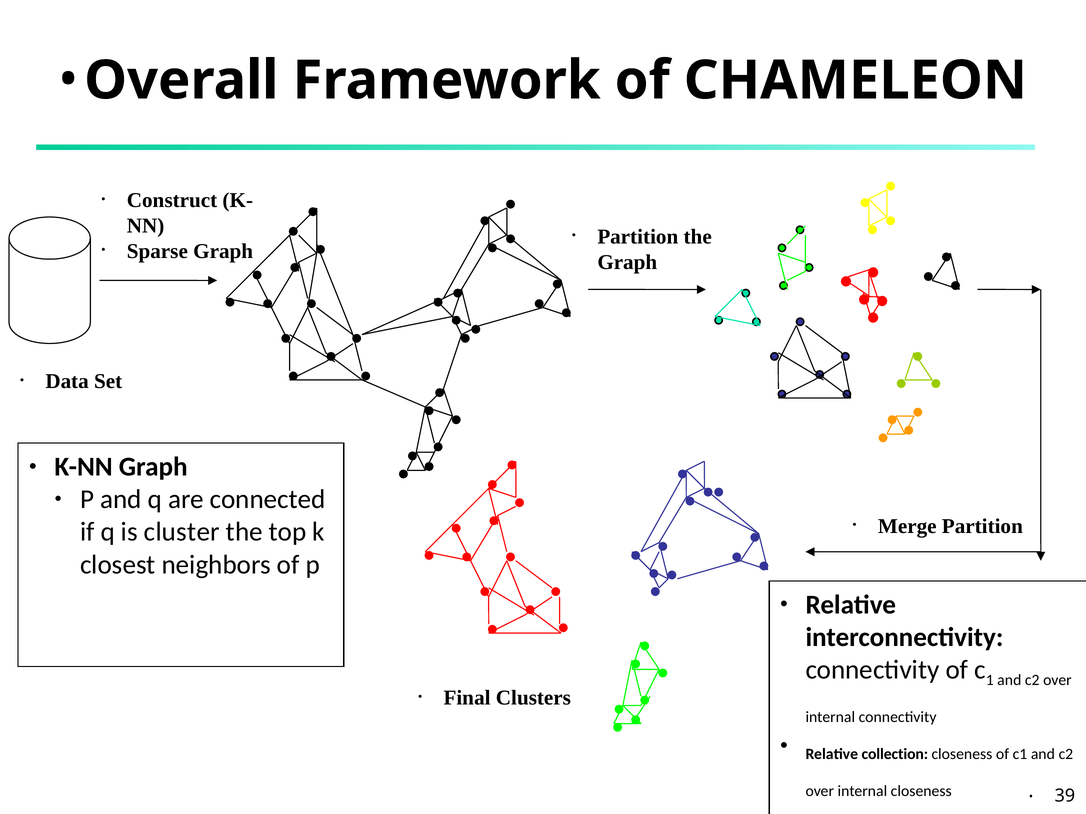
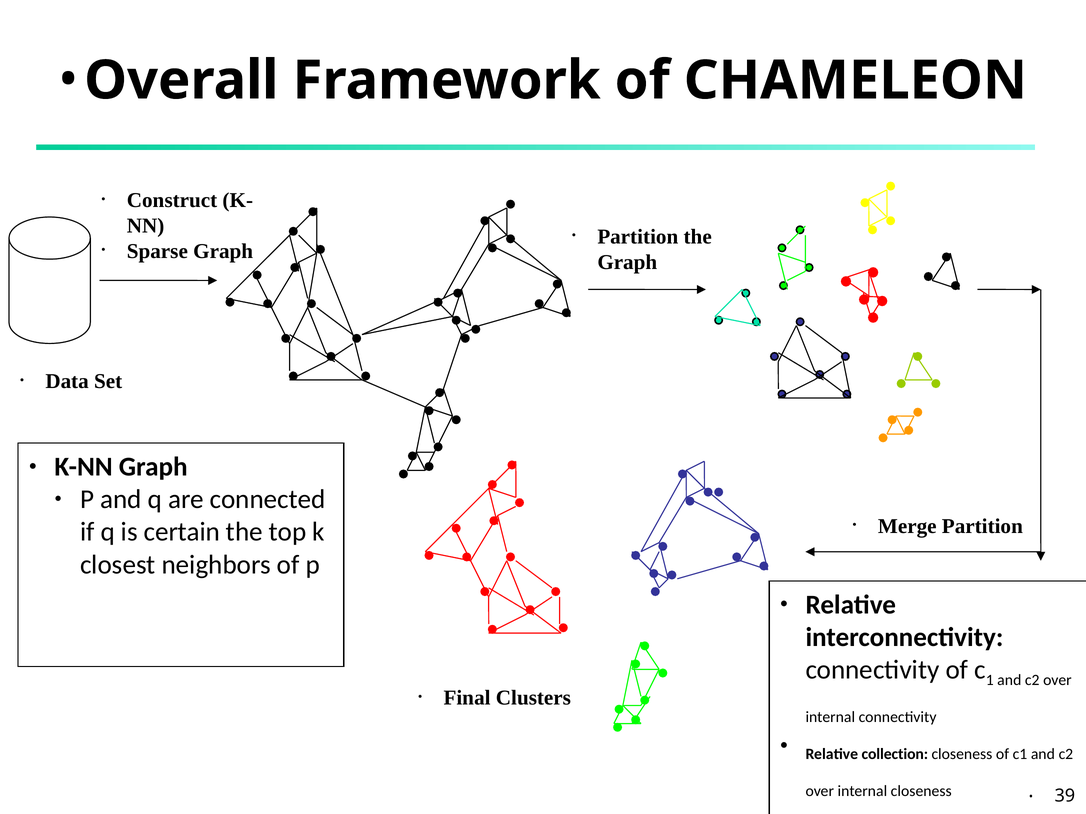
cluster: cluster -> certain
